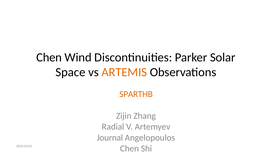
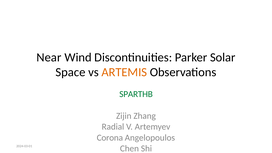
Chen at (49, 57): Chen -> Near
SPARTHB colour: orange -> green
Journal: Journal -> Corona
